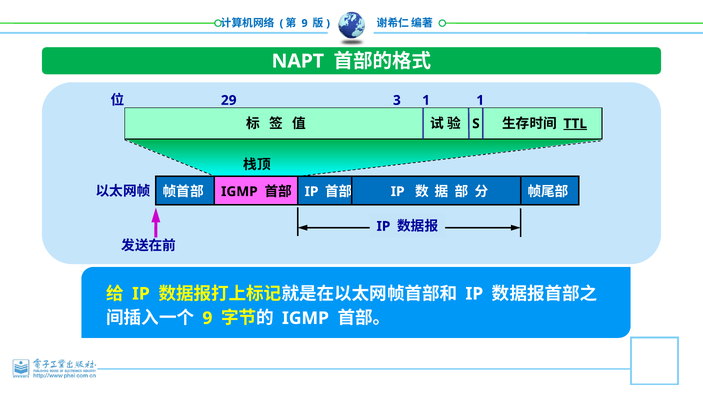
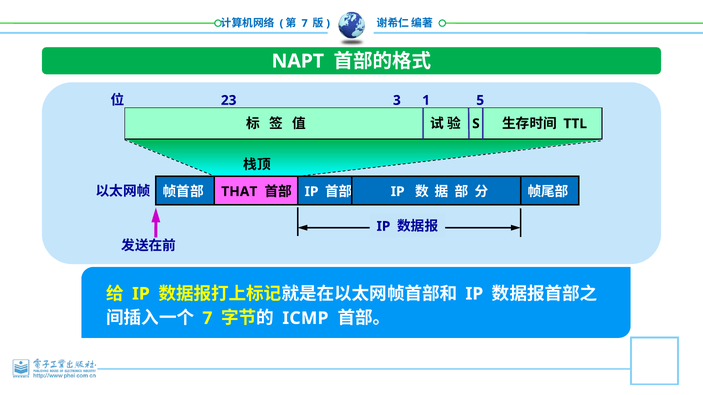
9 at (305, 23): 9 -> 7
29: 29 -> 23
1 1: 1 -> 5
TTL underline: present -> none
IGMP at (239, 192): IGMP -> THAT
9 at (207, 319): 9 -> 7
IGMP at (306, 319): IGMP -> ICMP
